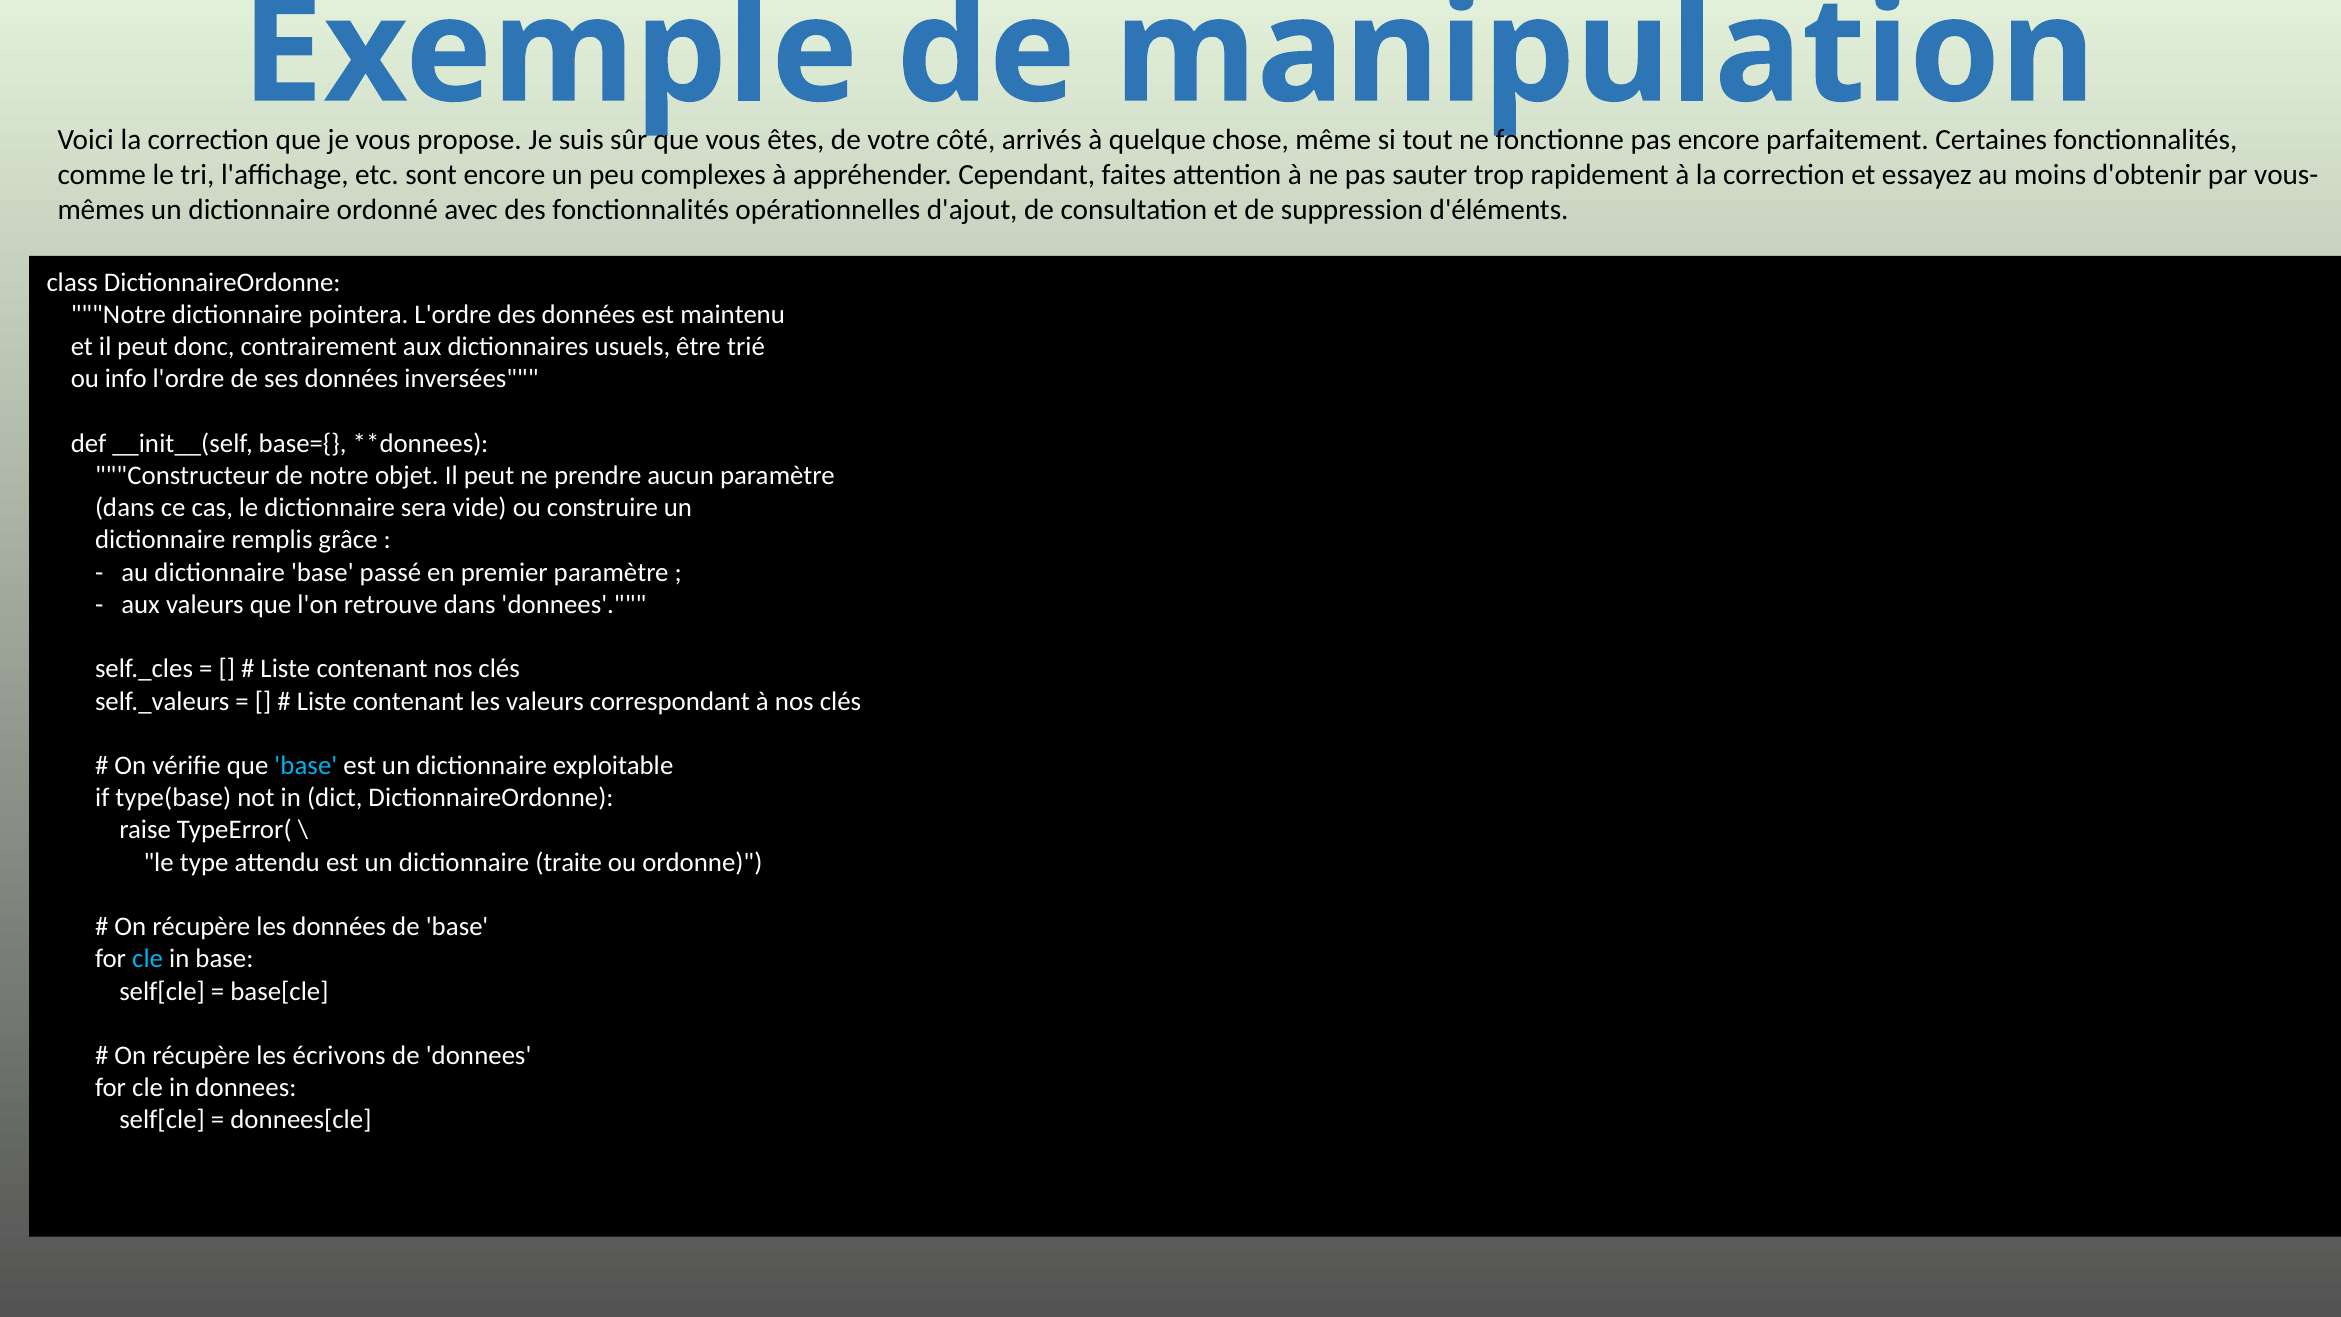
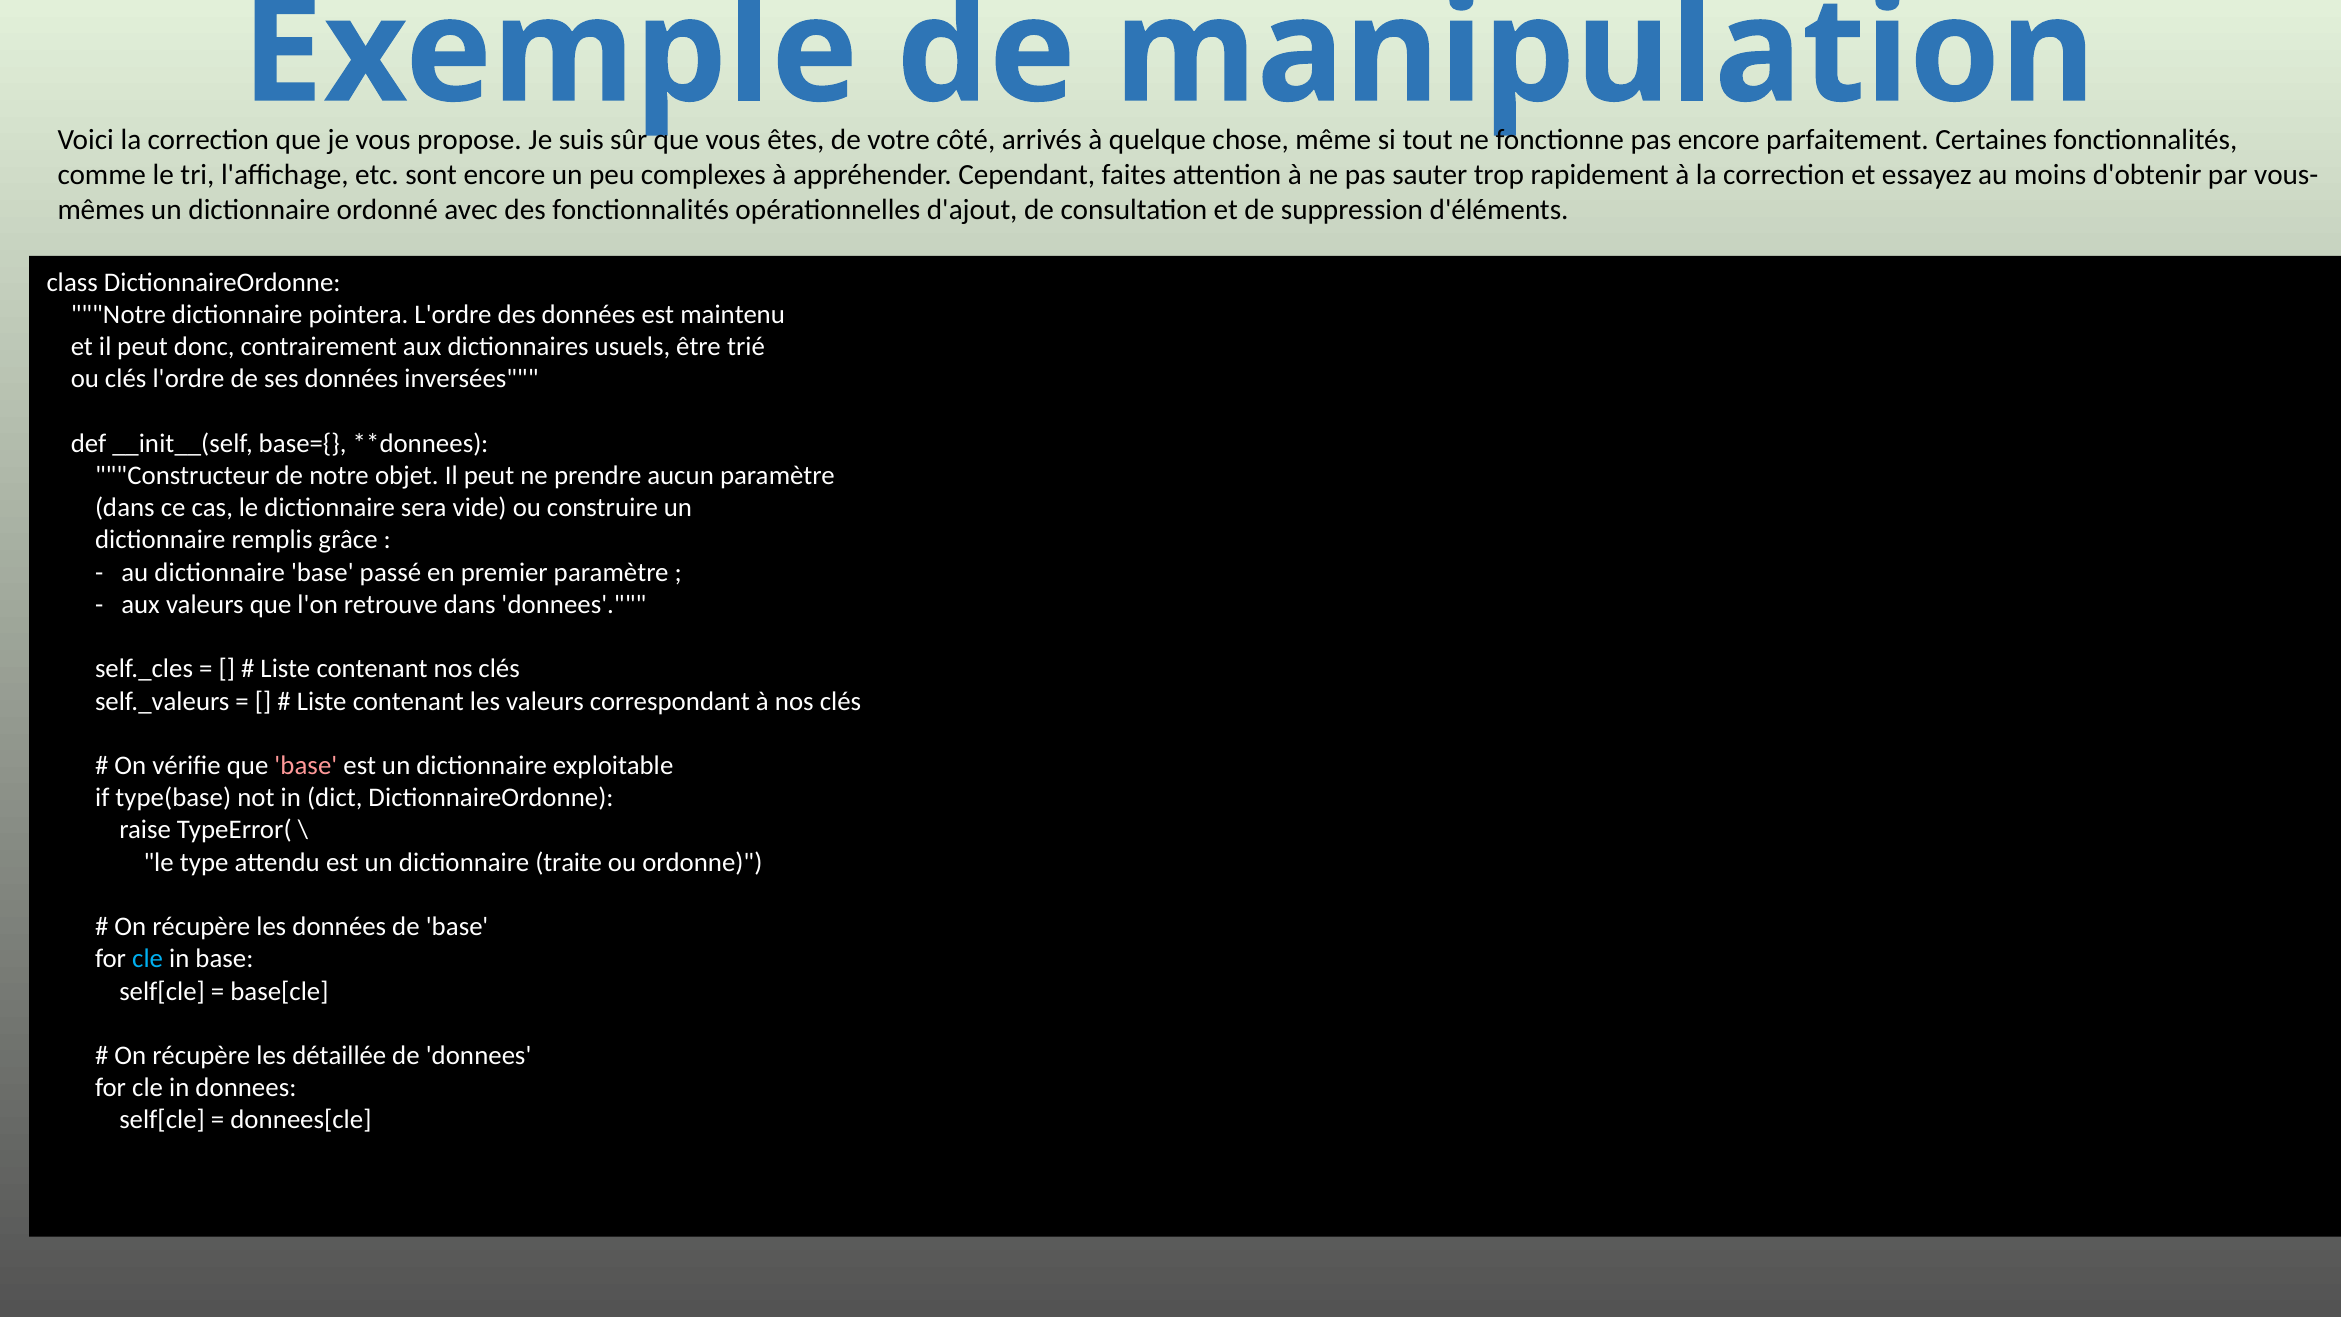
ou info: info -> clés
base at (306, 766) colour: light blue -> pink
écrivons: écrivons -> détaillée
